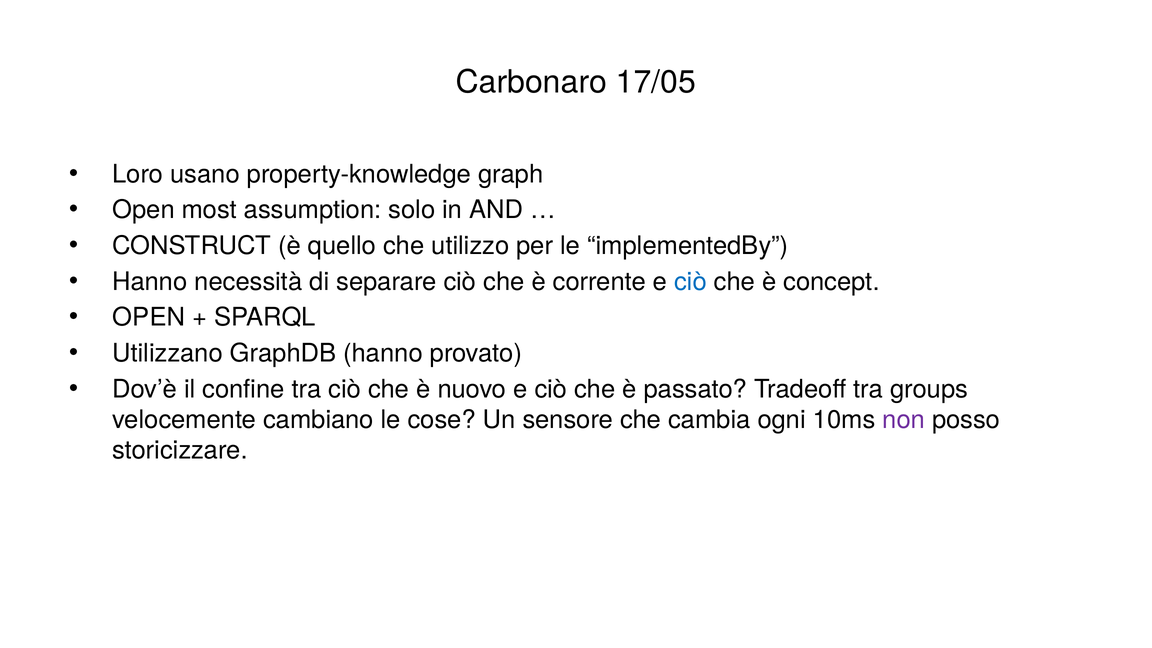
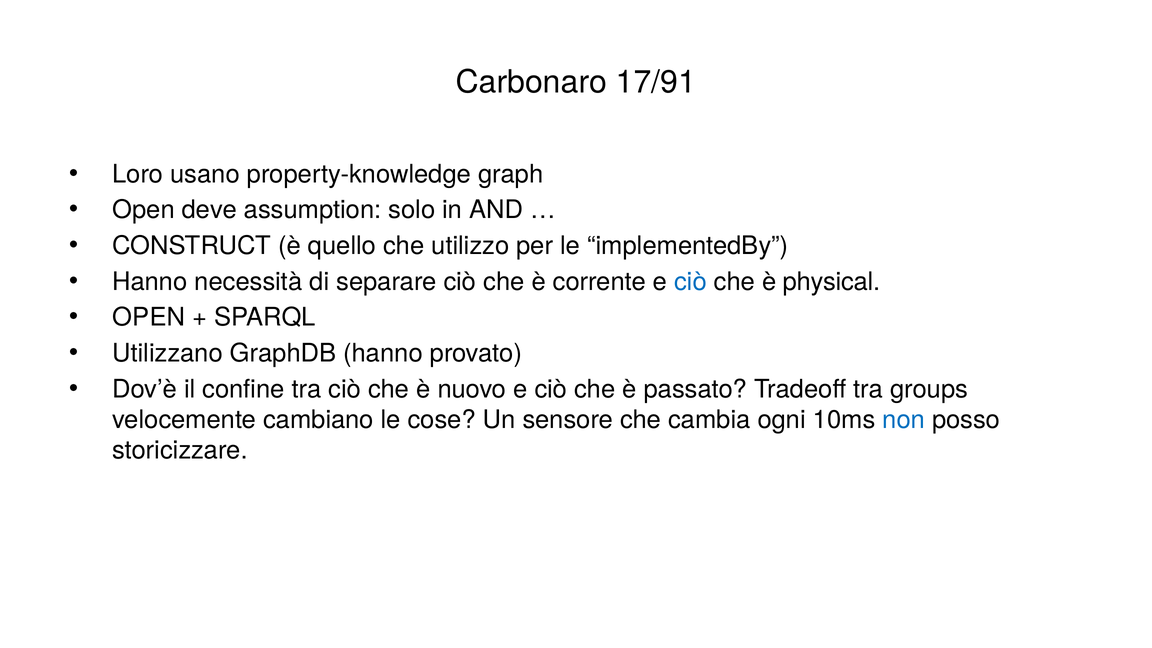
17/05: 17/05 -> 17/91
most: most -> deve
concept: concept -> physical
non colour: purple -> blue
